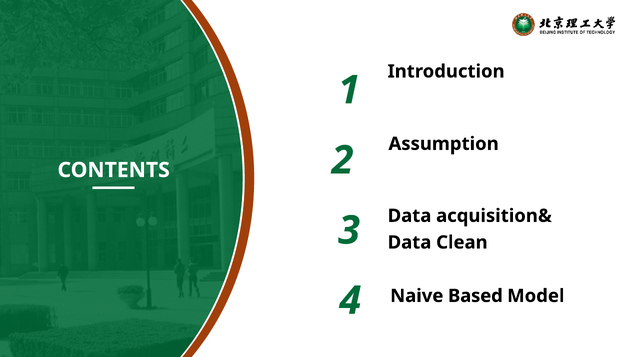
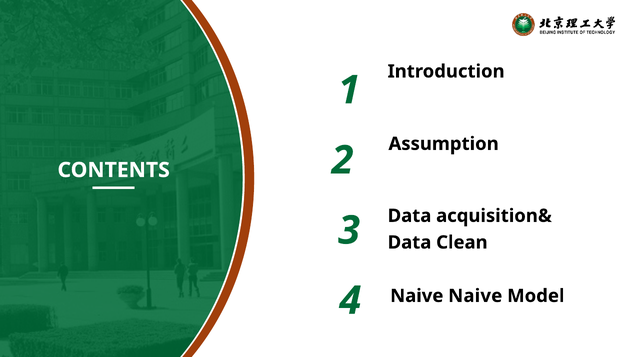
Naive Based: Based -> Naive
